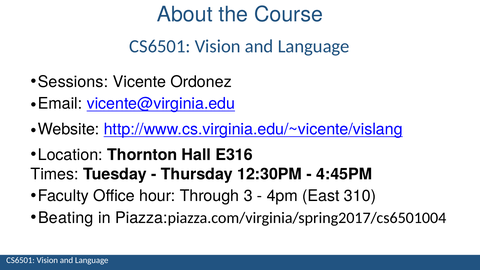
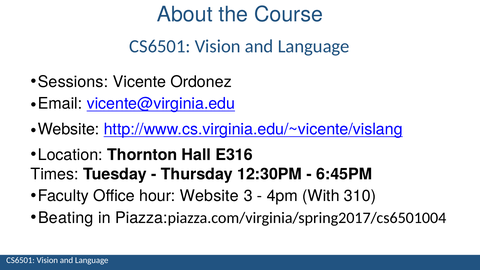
4:45PM: 4:45PM -> 6:45PM
hour Through: Through -> Website
East: East -> With
